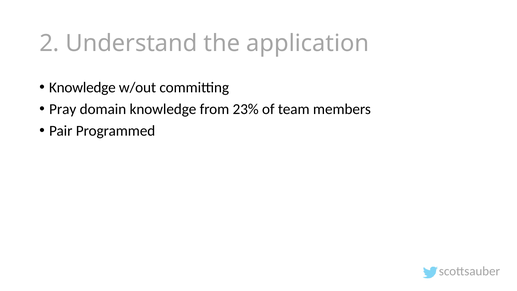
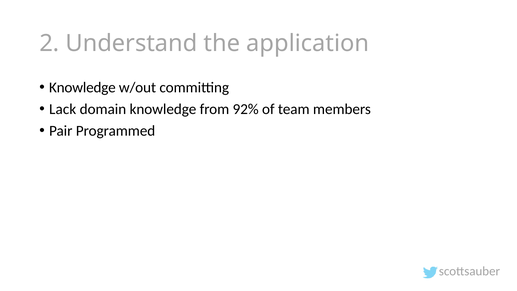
Pray: Pray -> Lack
23%: 23% -> 92%
